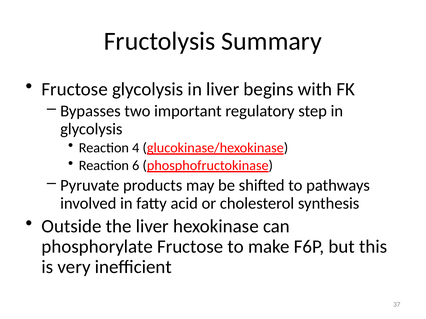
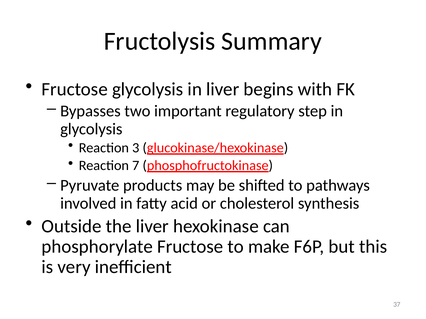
4: 4 -> 3
6: 6 -> 7
